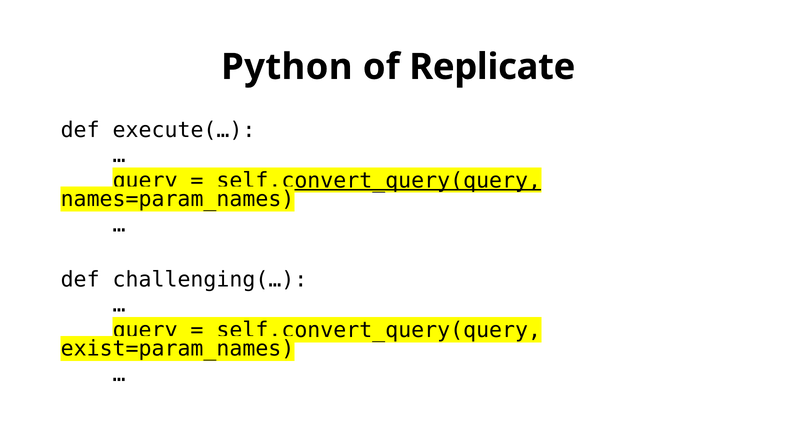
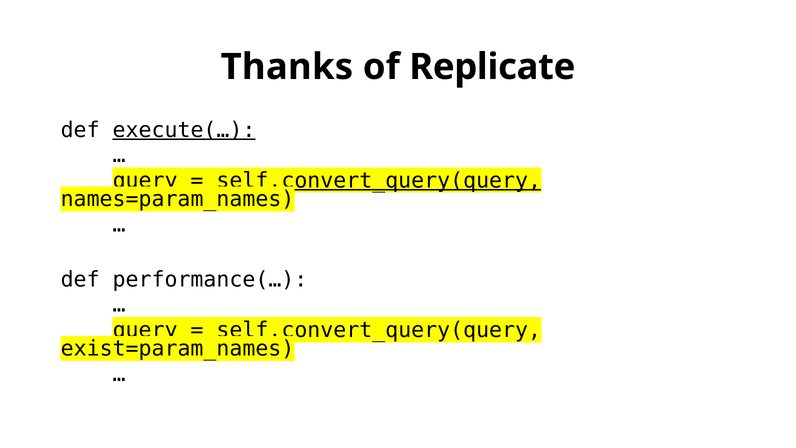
Python: Python -> Thanks
execute(… underline: none -> present
challenging(…: challenging(… -> performance(…
